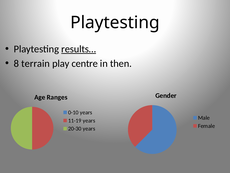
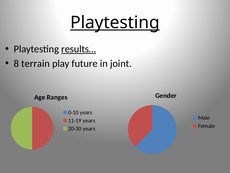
Playtesting at (115, 22) underline: none -> present
centre: centre -> future
then: then -> joint
